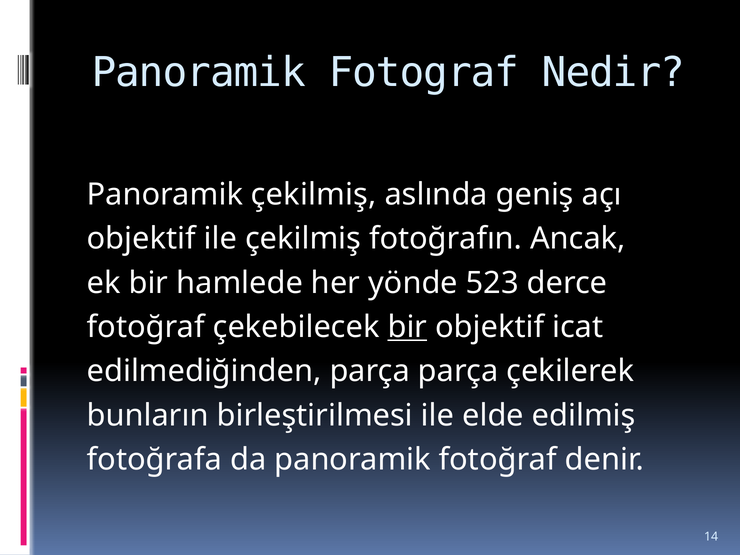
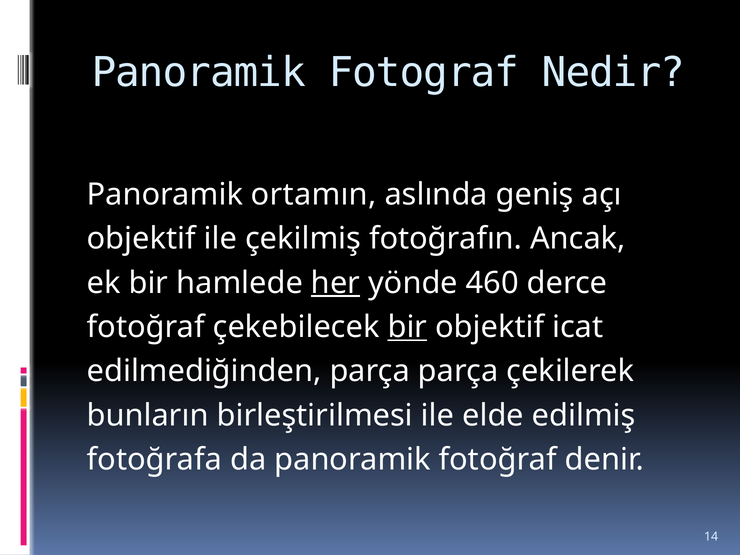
Panoramik çekilmiş: çekilmiş -> ortamın
her underline: none -> present
523: 523 -> 460
